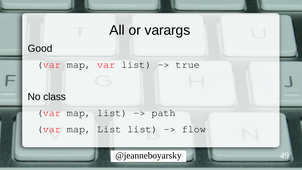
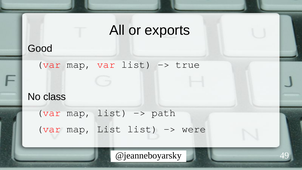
varargs: varargs -> exports
flow: flow -> were
